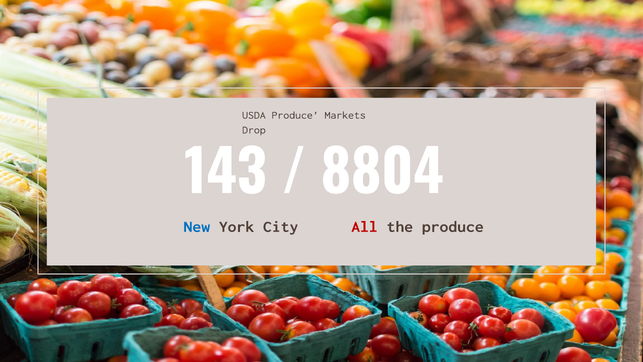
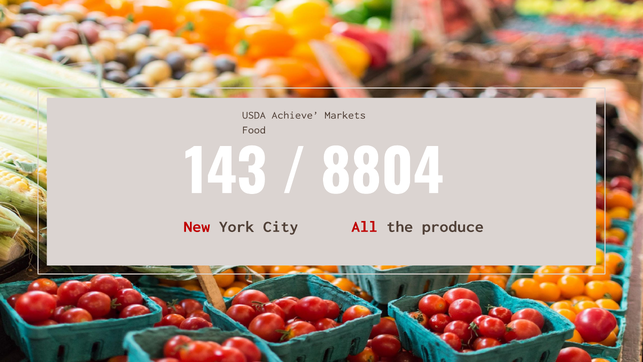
USDA Produce: Produce -> Achieve
Drop: Drop -> Food
New colour: blue -> red
